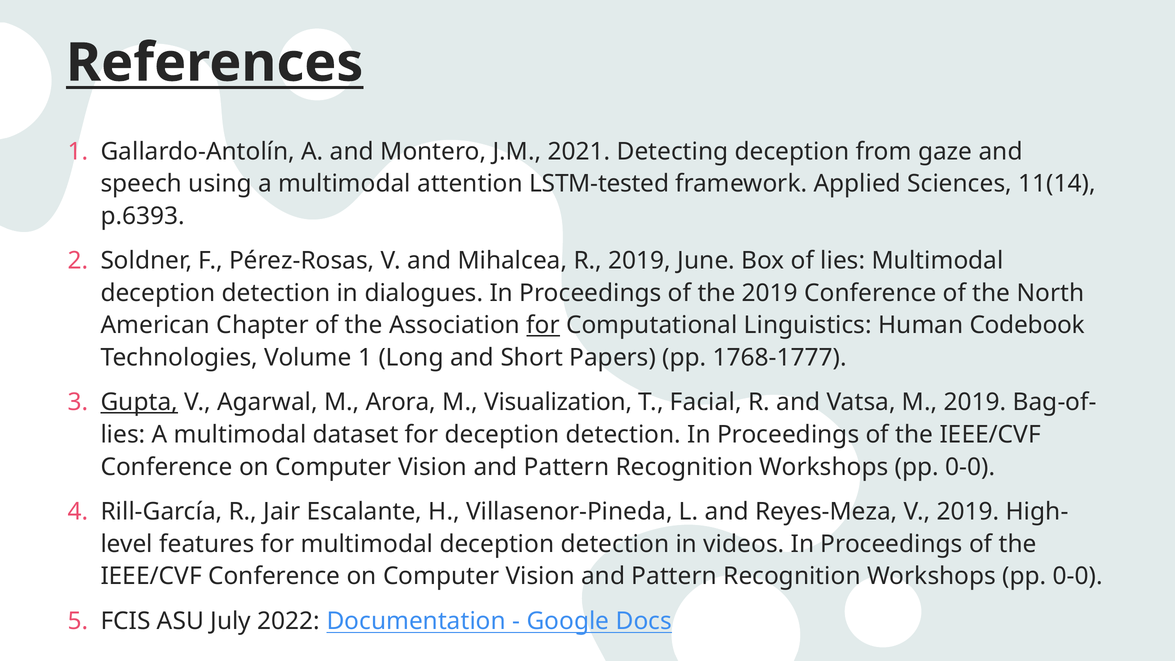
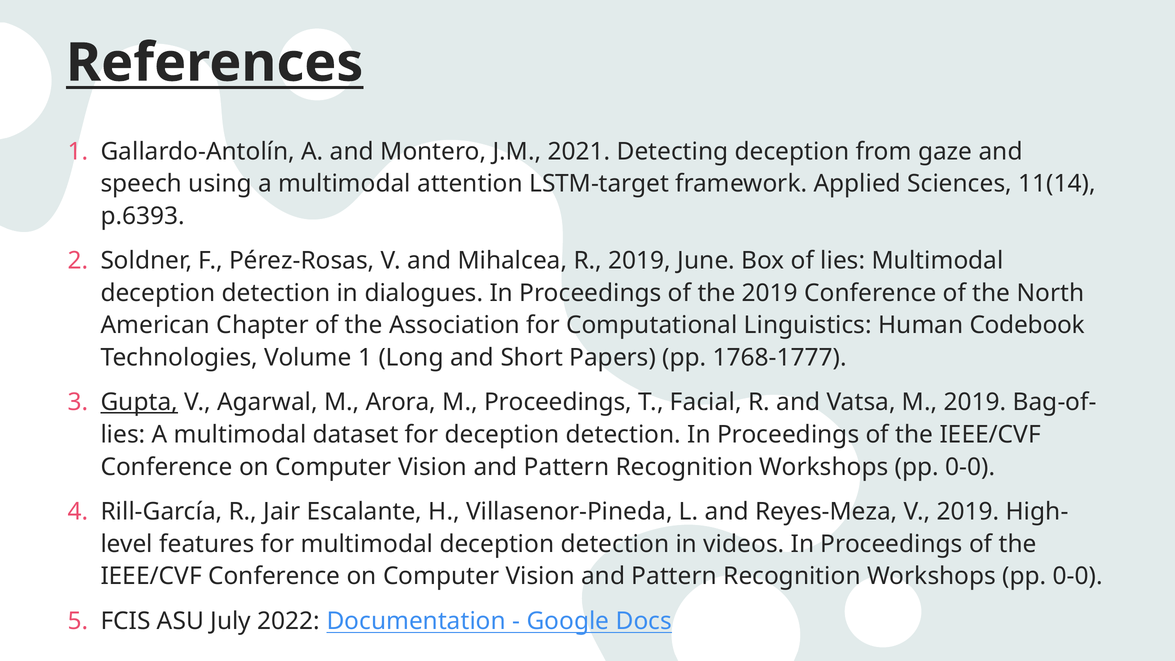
LSTM-tested: LSTM-tested -> LSTM-target
for at (543, 325) underline: present -> none
M Visualization: Visualization -> Proceedings
